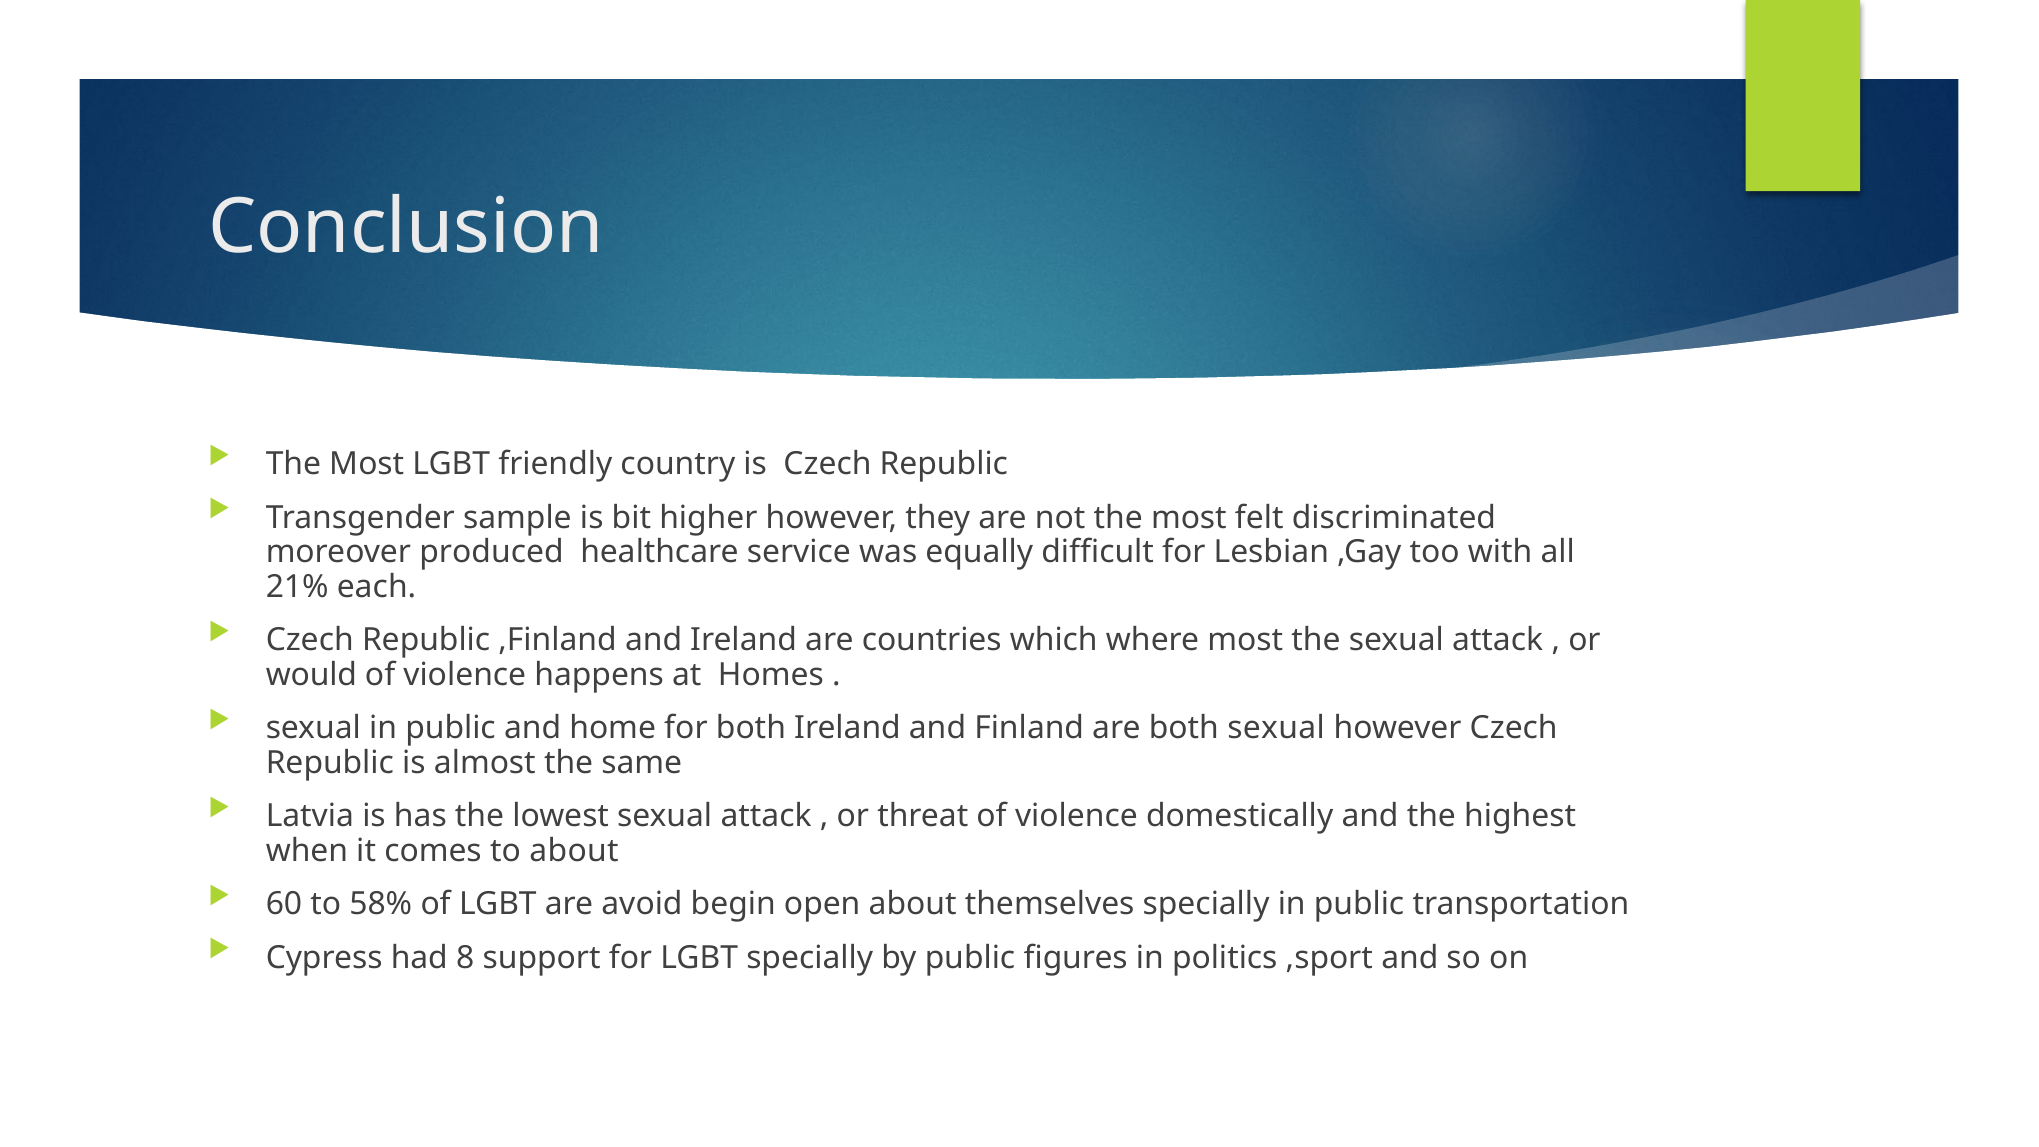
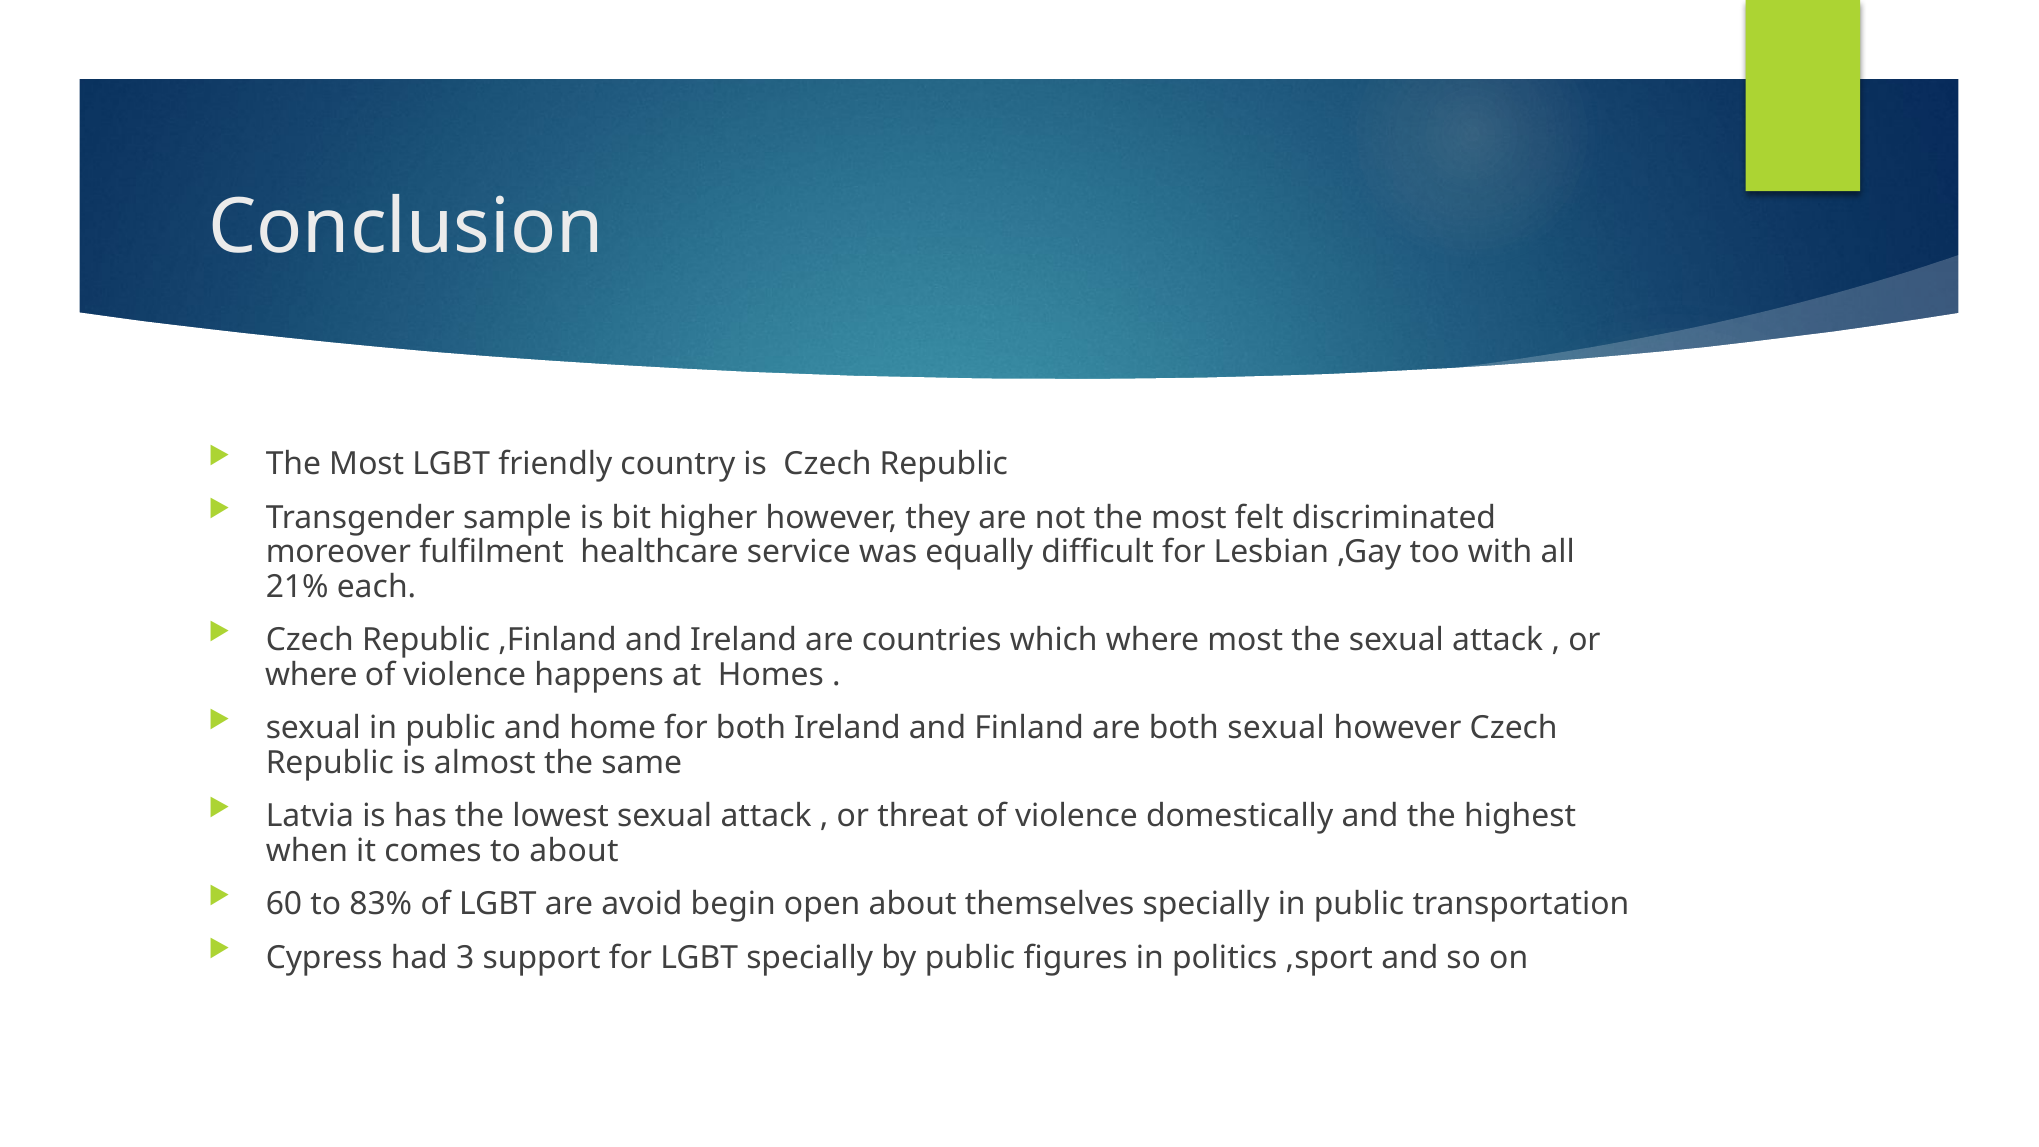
produced: produced -> fulfilment
would at (311, 675): would -> where
58%: 58% -> 83%
8: 8 -> 3
